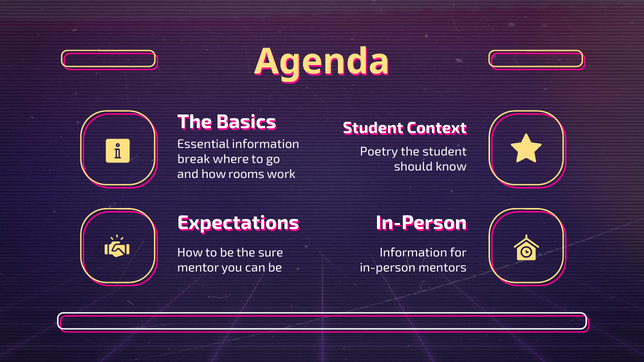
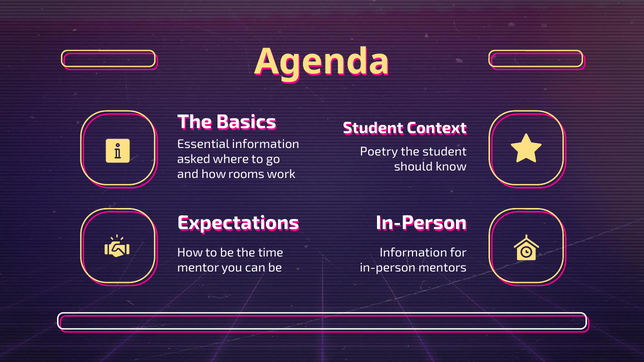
break: break -> asked
sure: sure -> time
